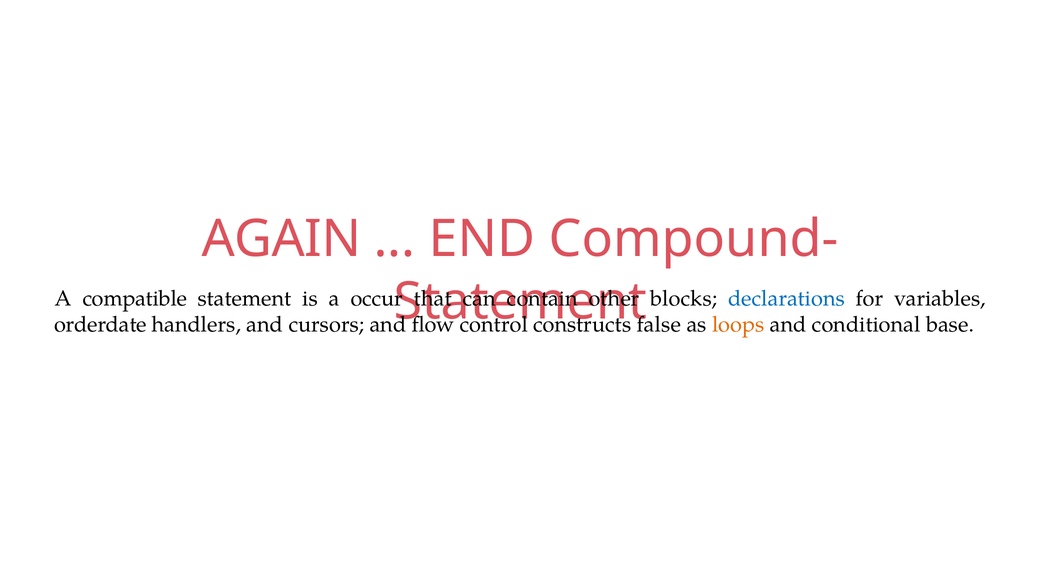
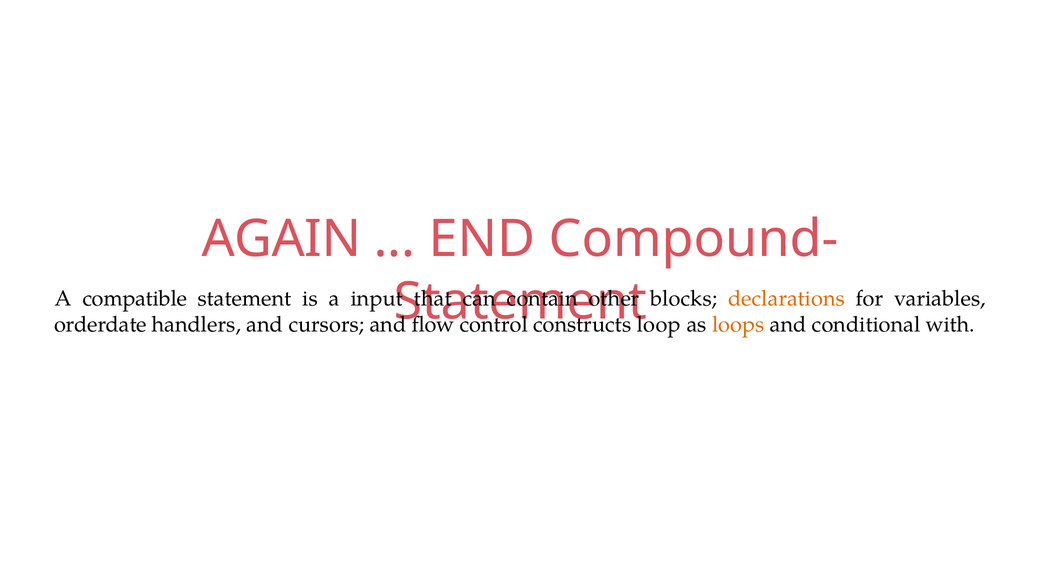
occur: occur -> input
declarations colour: blue -> orange
false: false -> loop
base: base -> with
